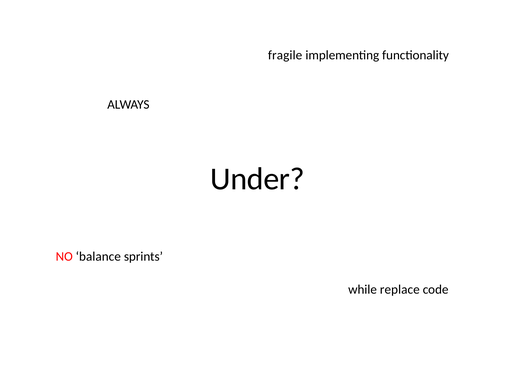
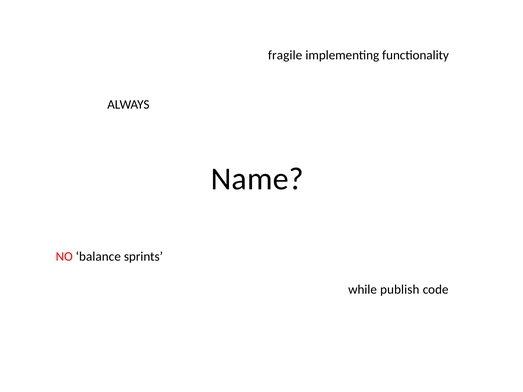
Under: Under -> Name
replace: replace -> publish
